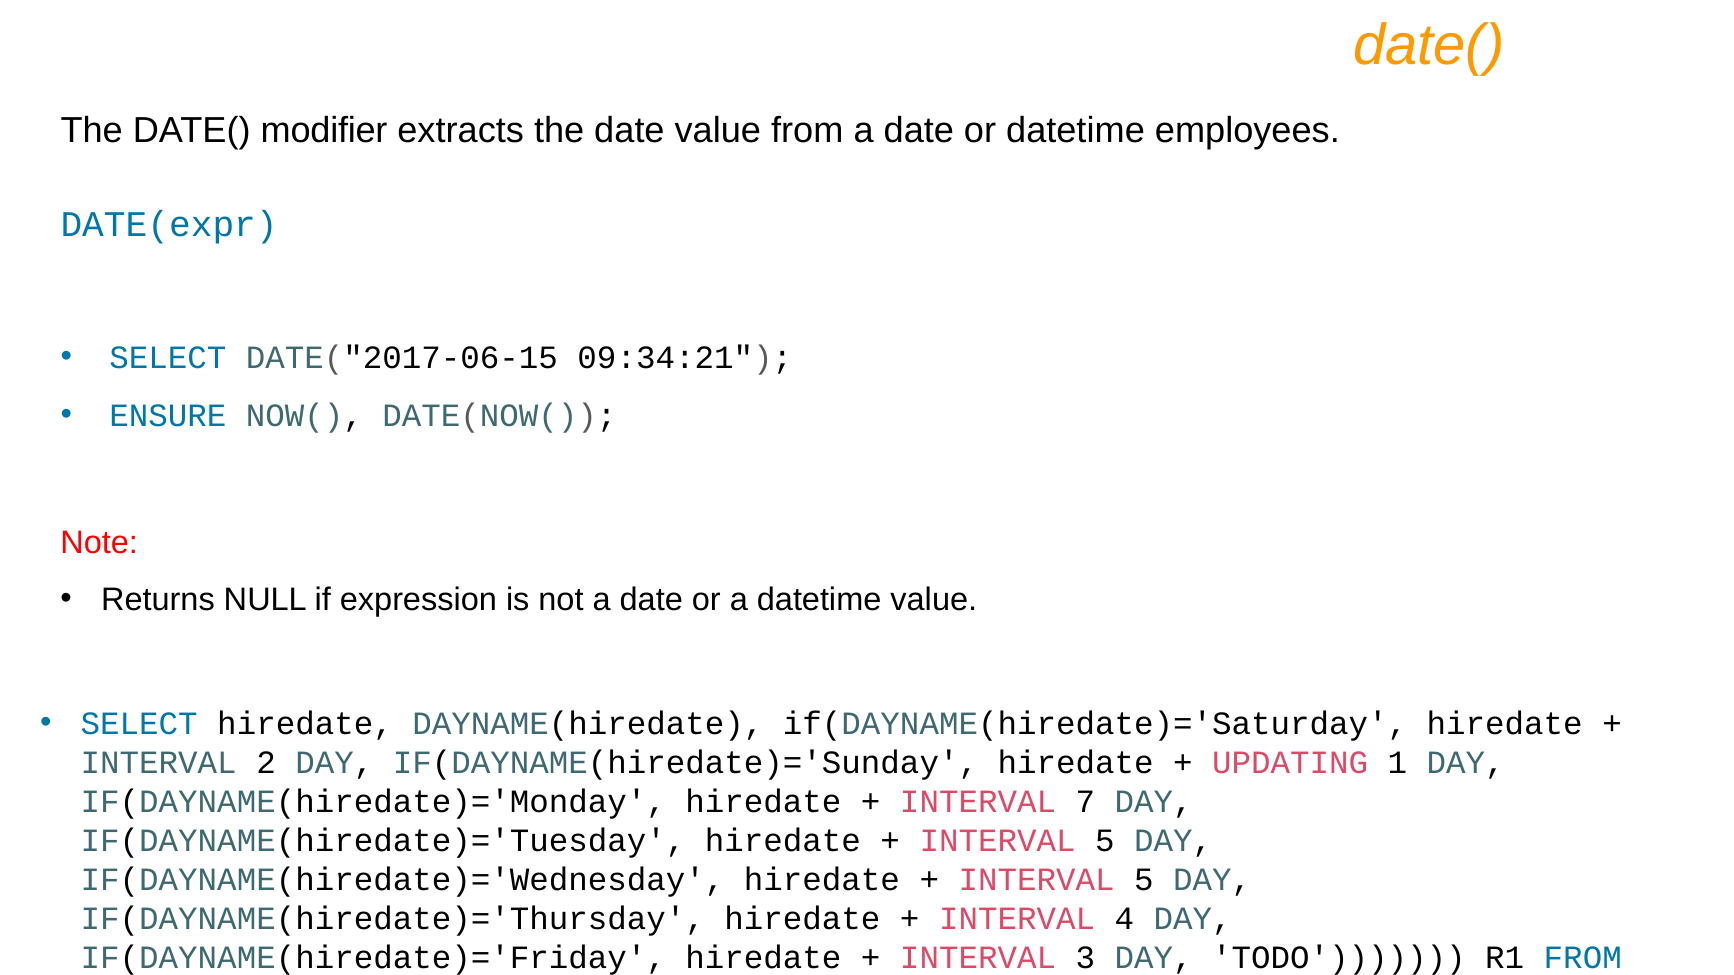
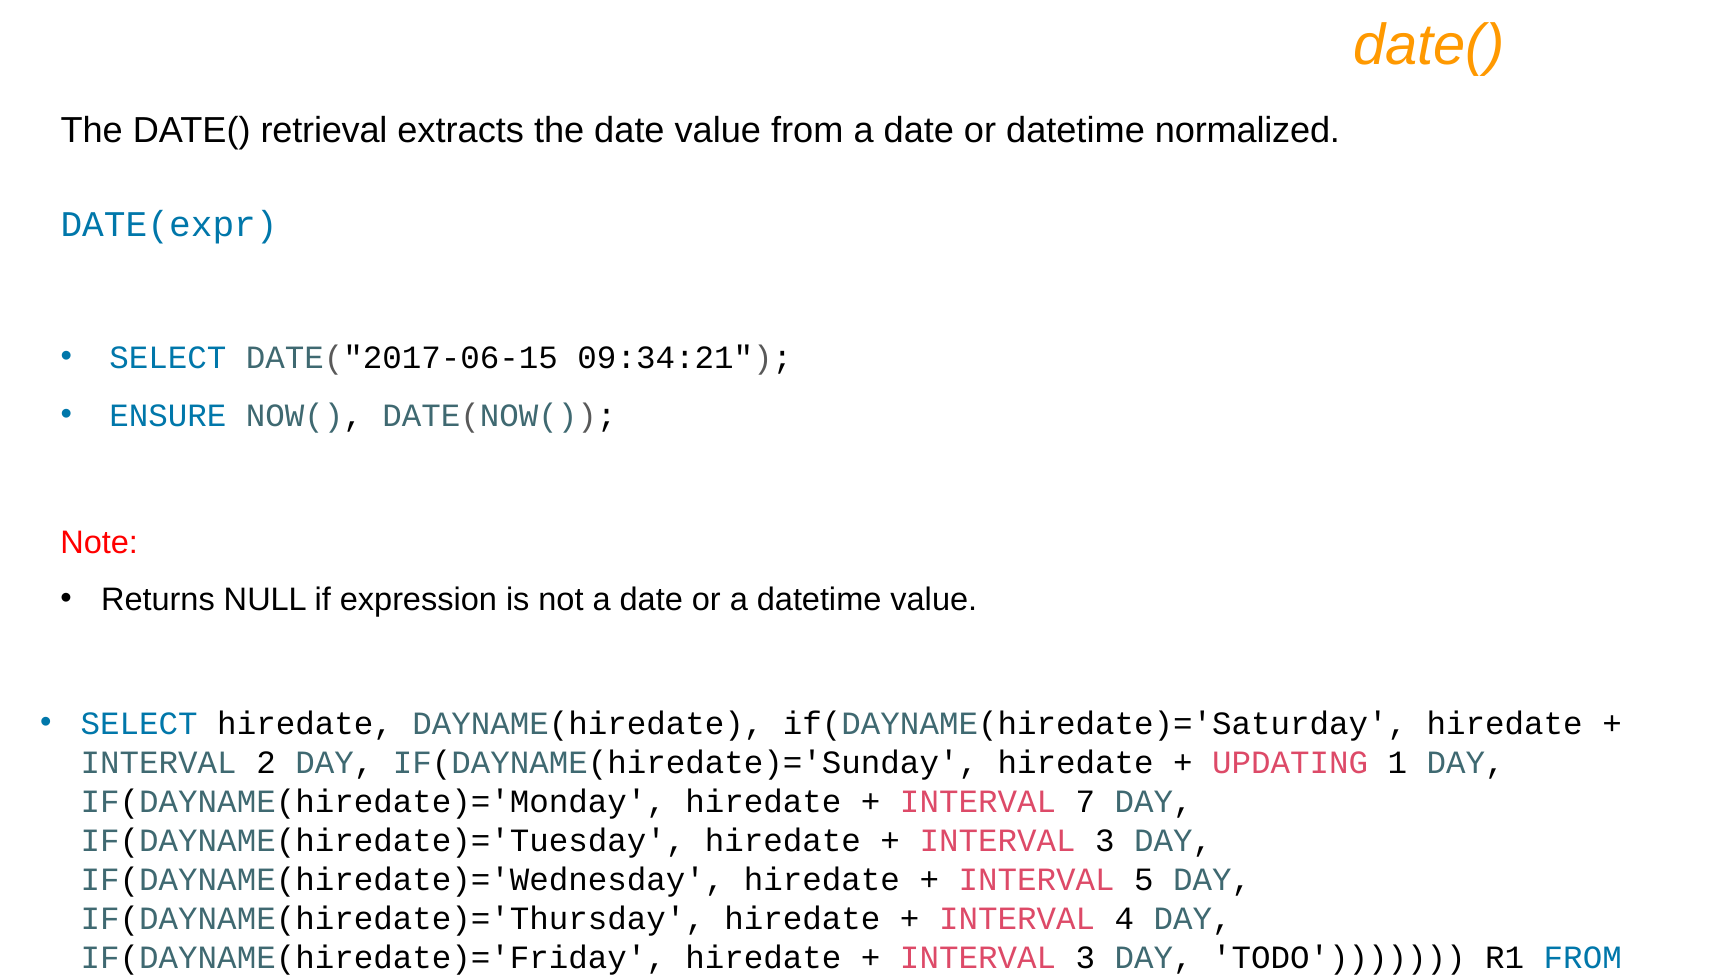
modifier: modifier -> retrieval
employees: employees -> normalized
5 at (1105, 841): 5 -> 3
